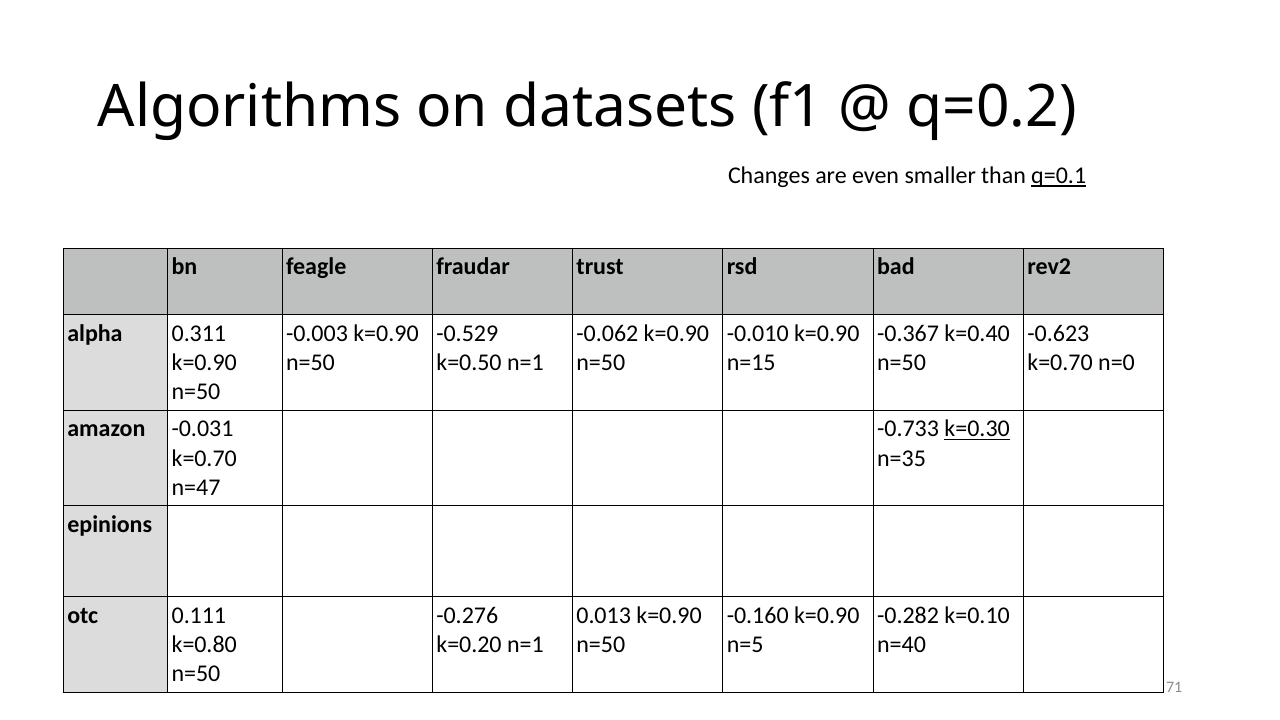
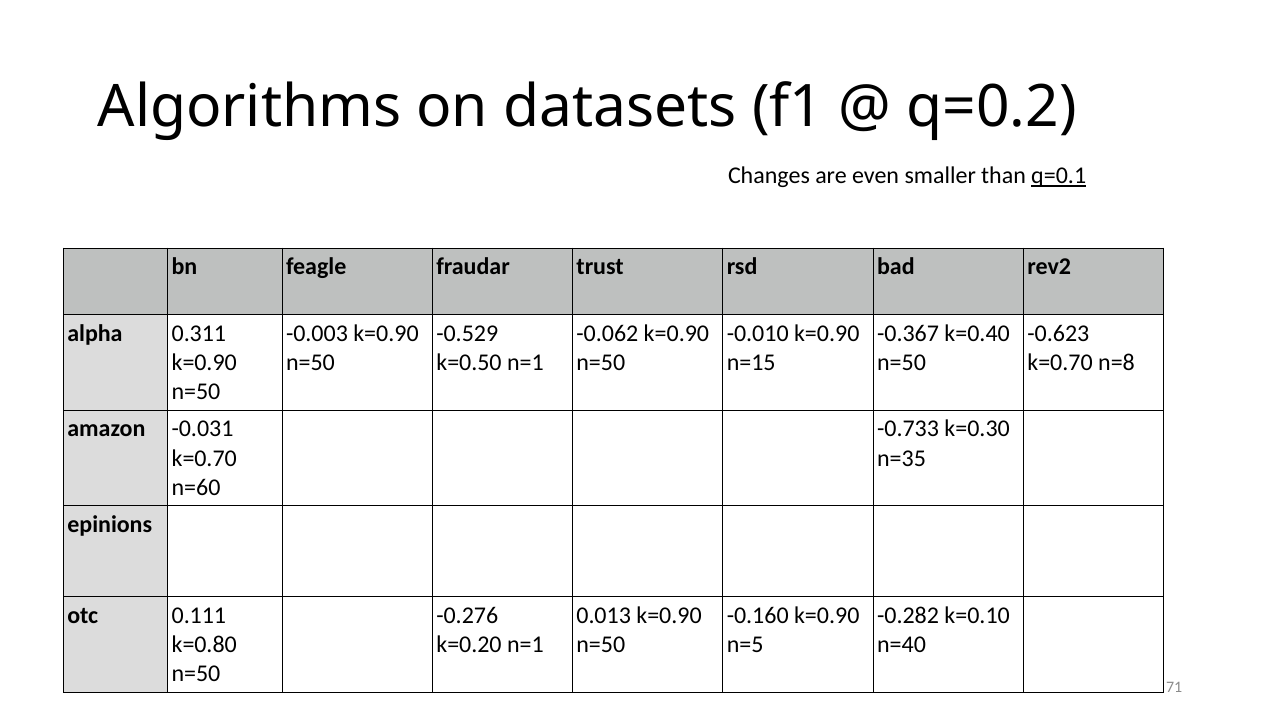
n=0: n=0 -> n=8
k=0.30 underline: present -> none
n=47: n=47 -> n=60
